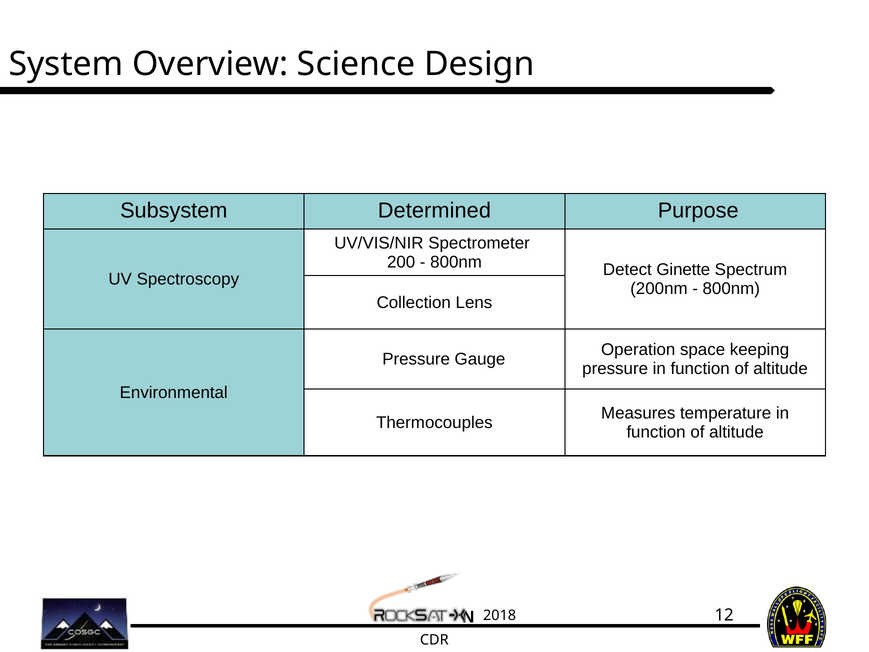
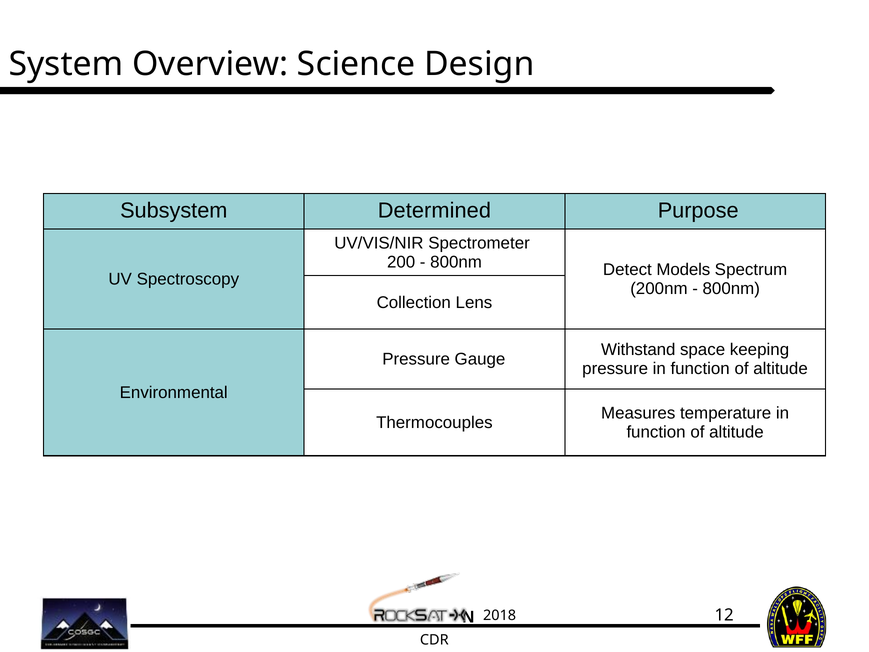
Ginette: Ginette -> Models
Operation: Operation -> Withstand
